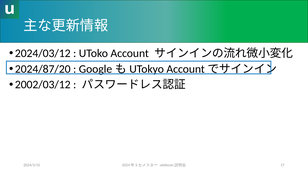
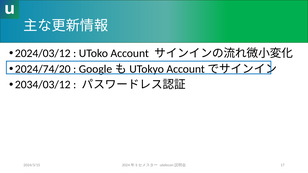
2024/87/20: 2024/87/20 -> 2024/74/20
2002/03/12: 2002/03/12 -> 2034/03/12
